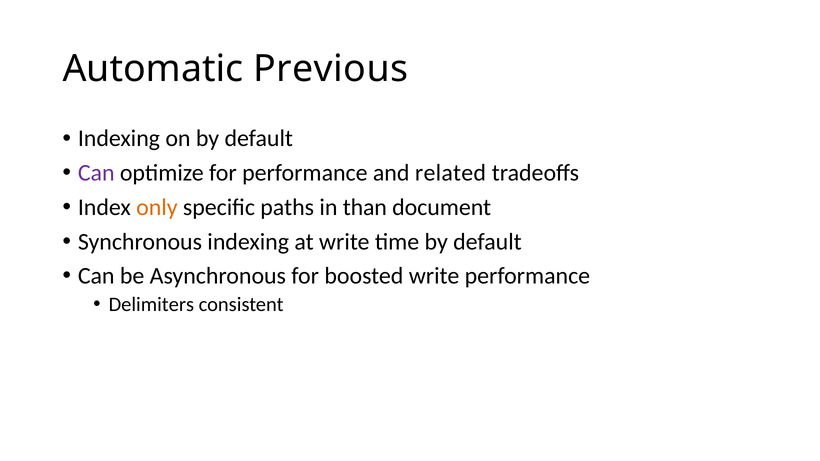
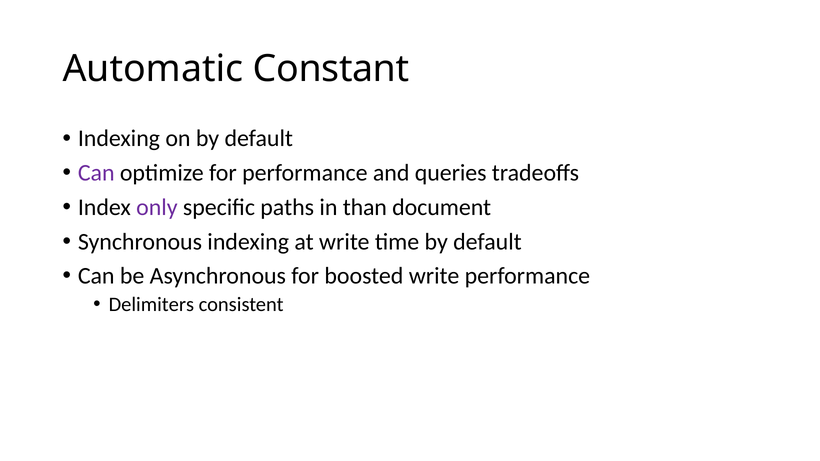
Previous: Previous -> Constant
related: related -> queries
only colour: orange -> purple
